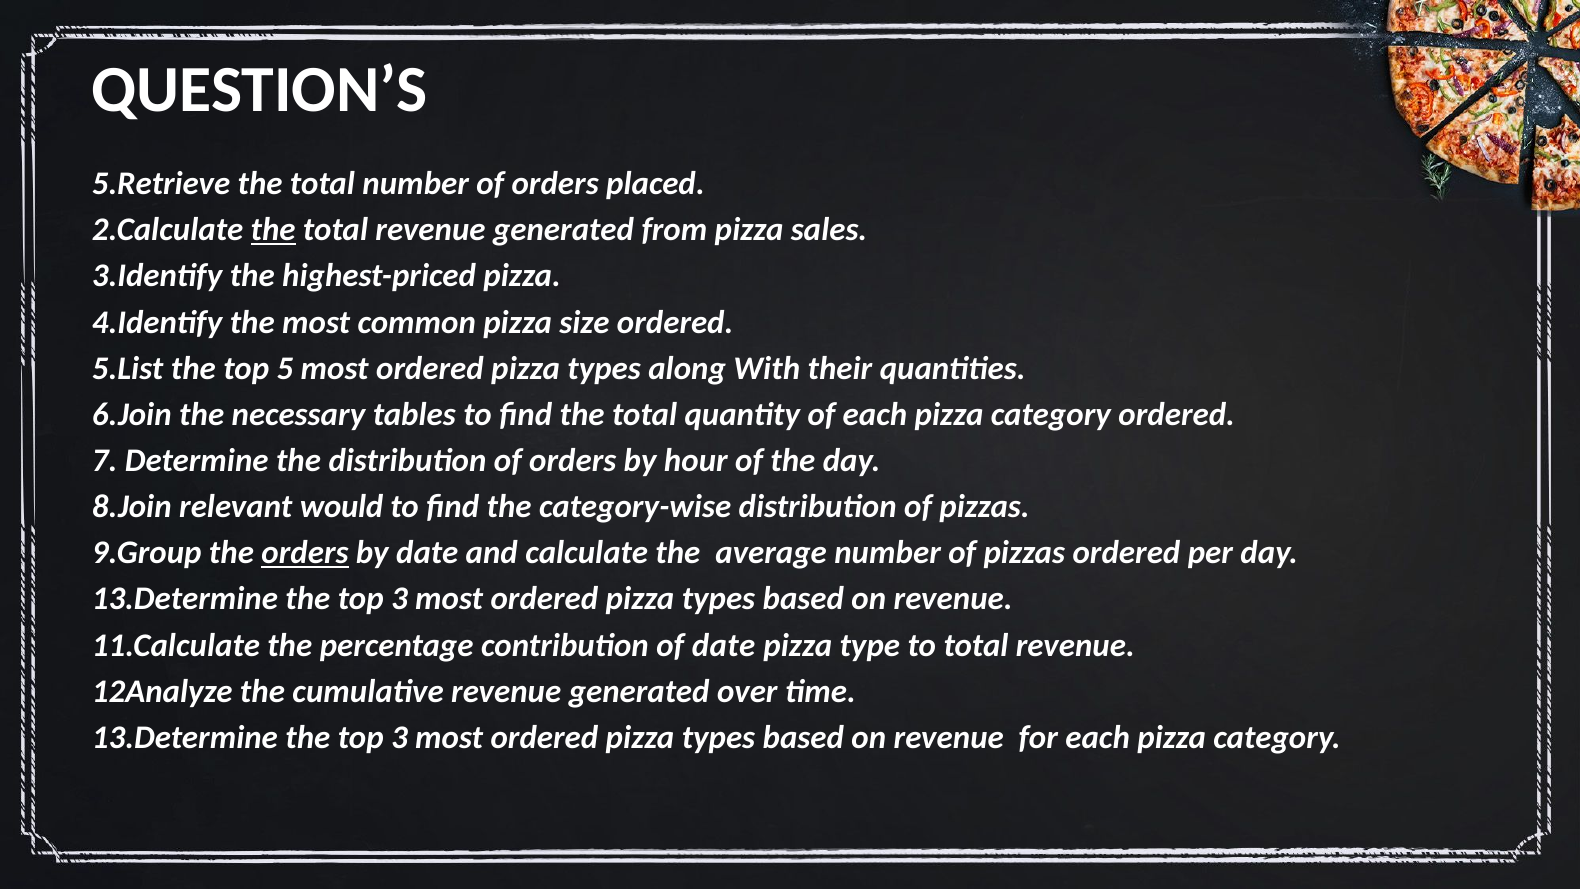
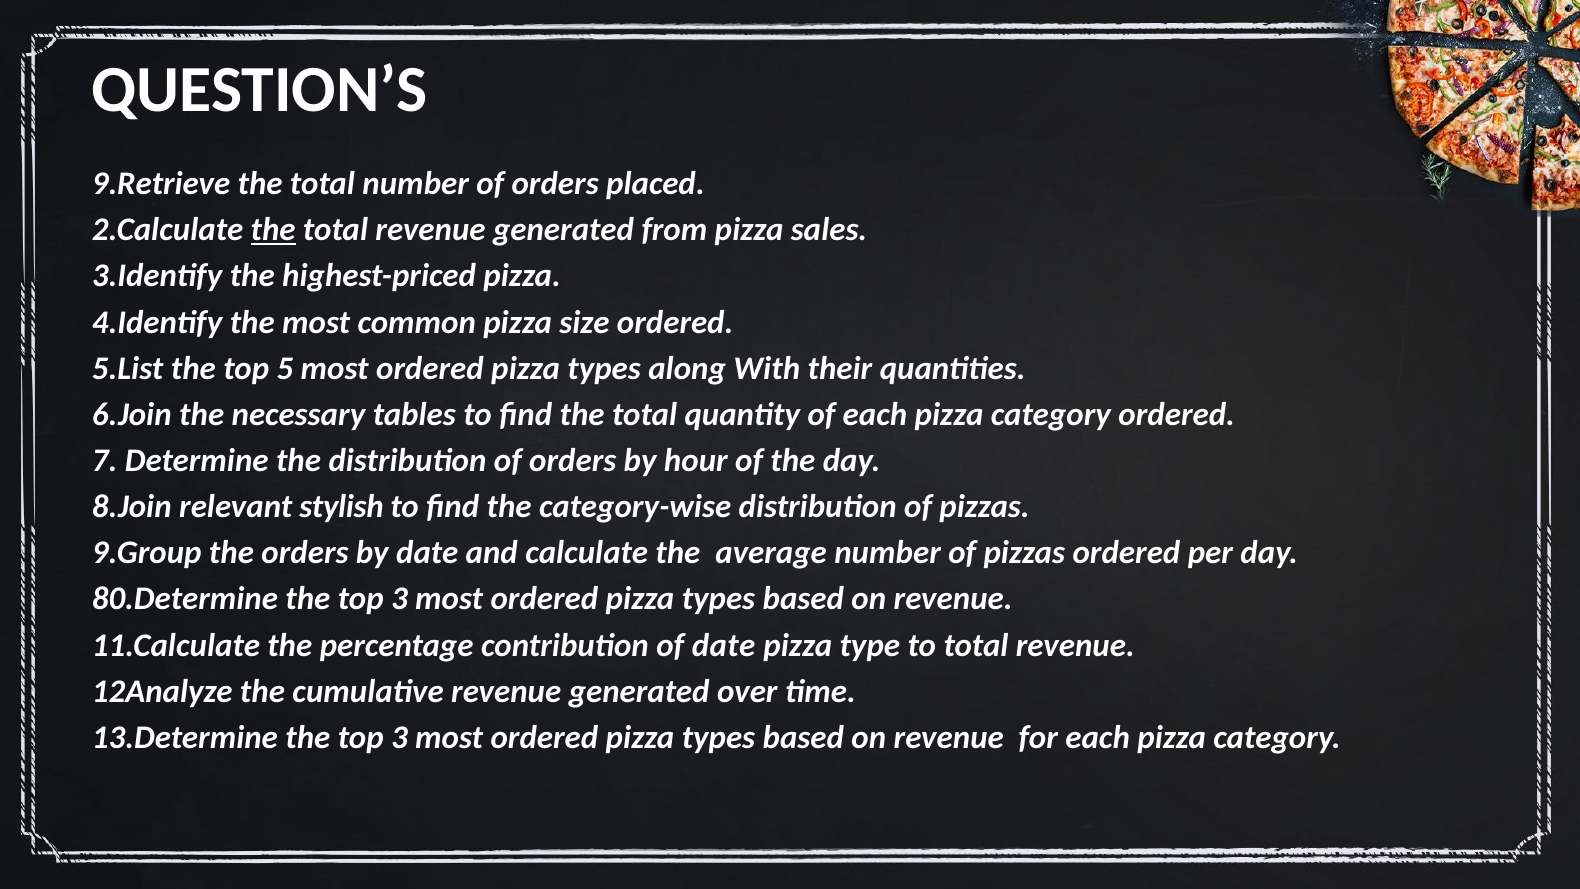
5.Retrieve: 5.Retrieve -> 9.Retrieve
would: would -> stylish
orders at (305, 553) underline: present -> none
13.Determine at (185, 599): 13.Determine -> 80.Determine
